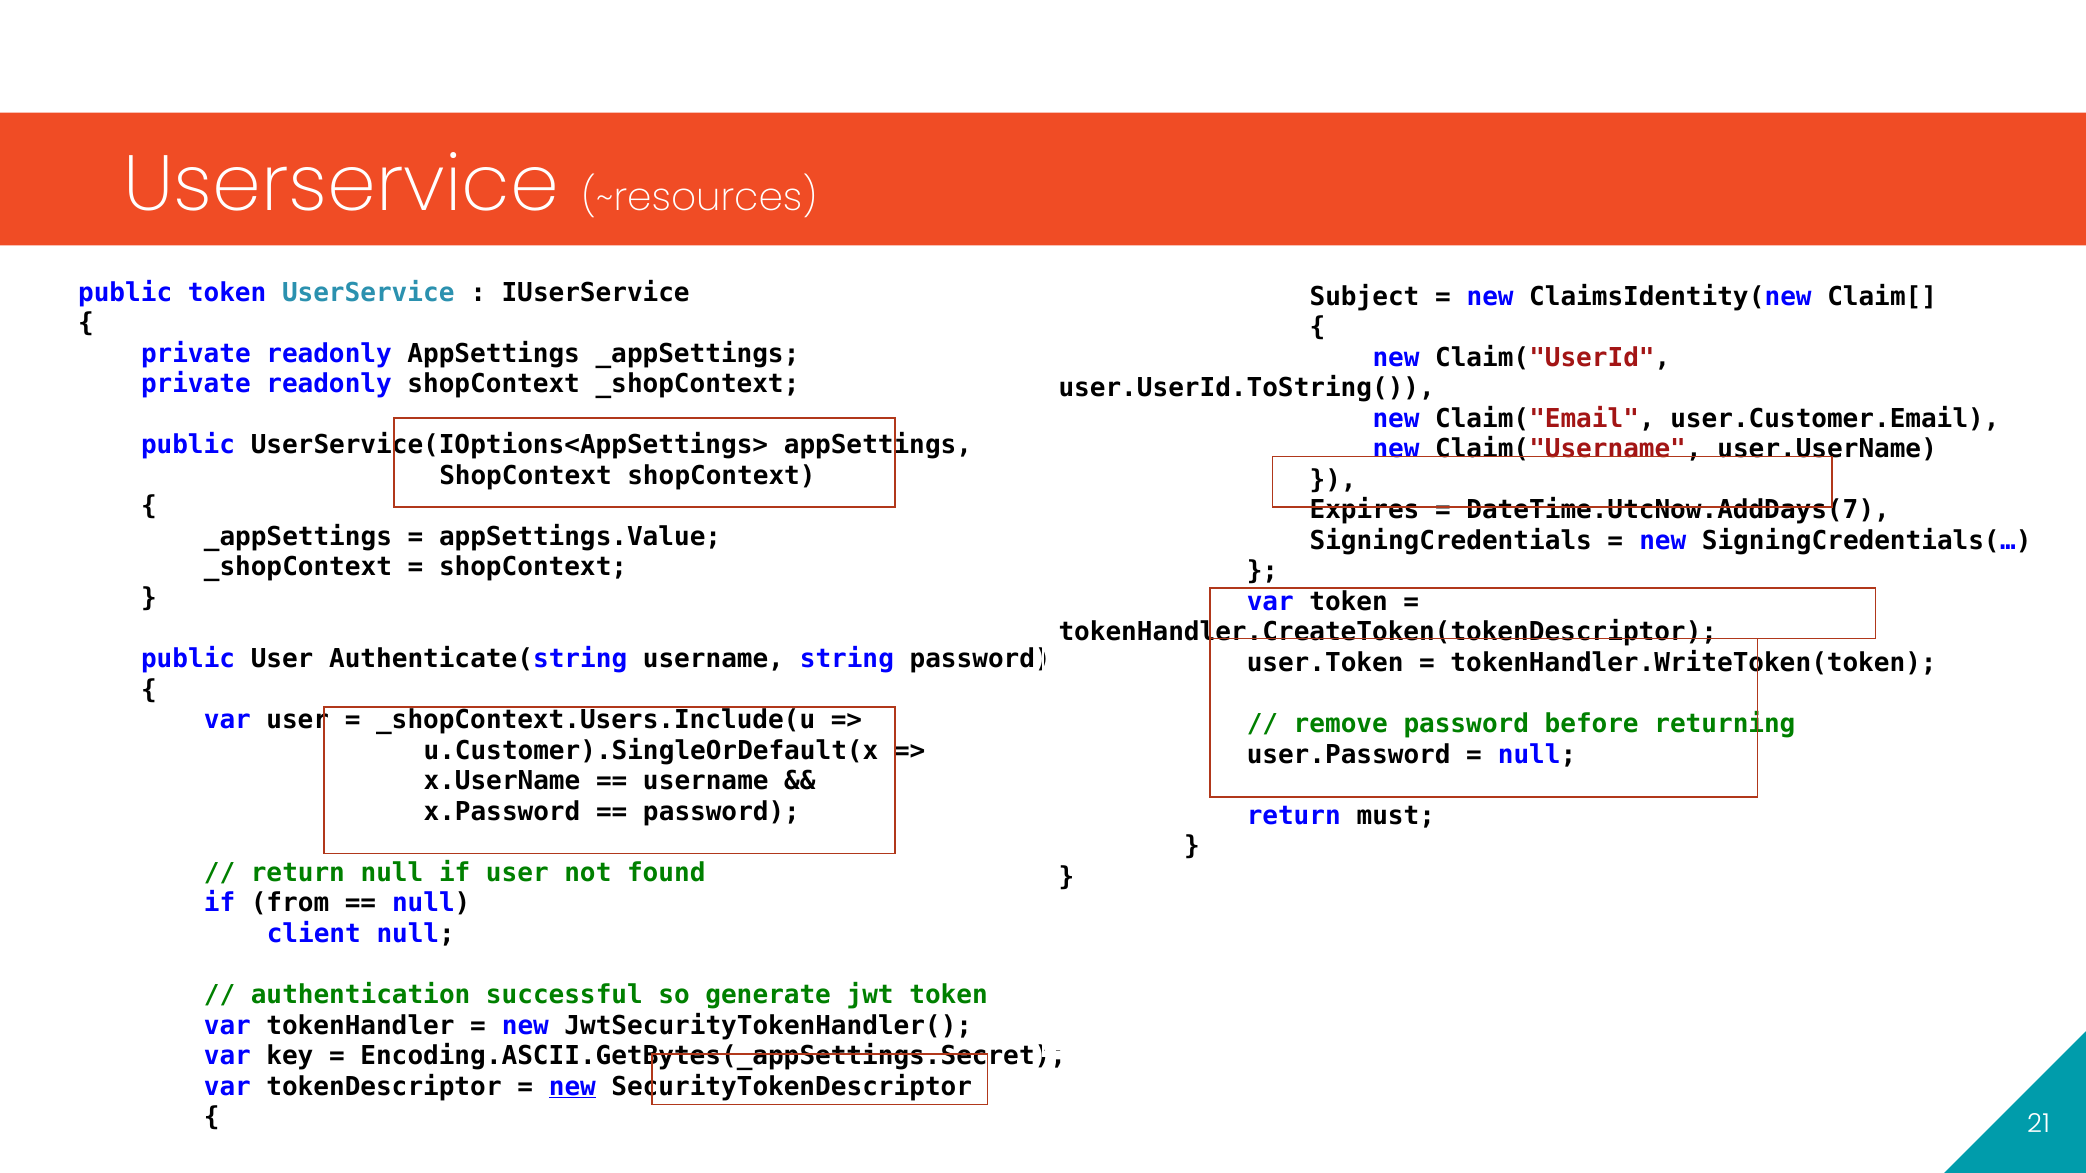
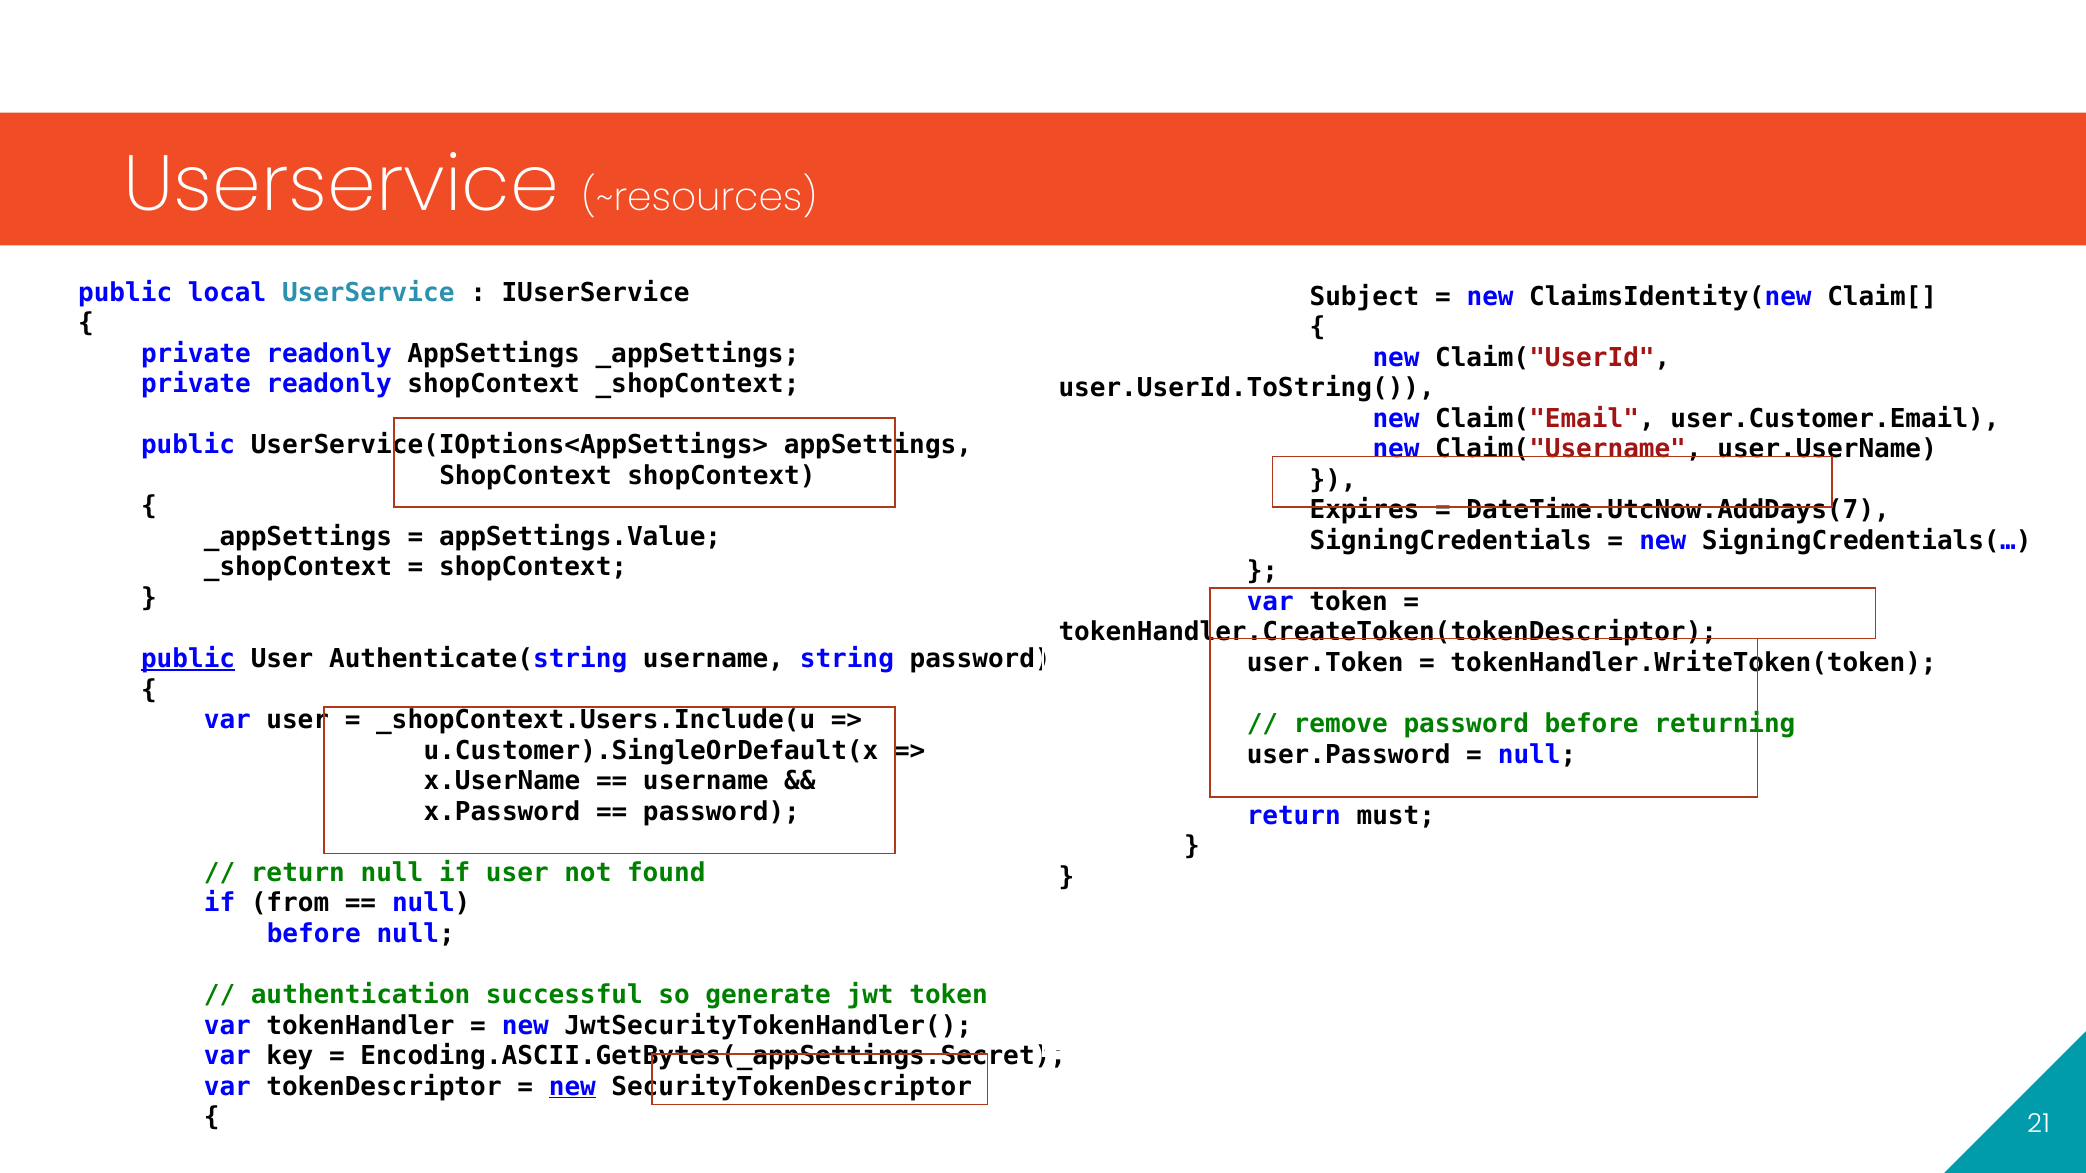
public token: token -> local
public at (188, 659) underline: none -> present
client at (314, 934): client -> before
